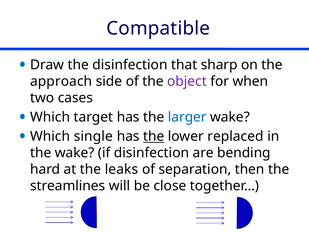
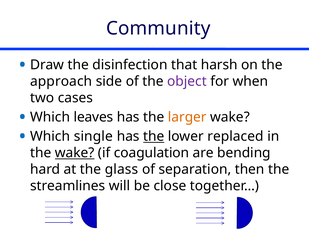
Compatible: Compatible -> Community
sharp: sharp -> harsh
target: target -> leaves
larger colour: blue -> orange
wake at (75, 153) underline: none -> present
if disinfection: disinfection -> coagulation
leaks: leaks -> glass
